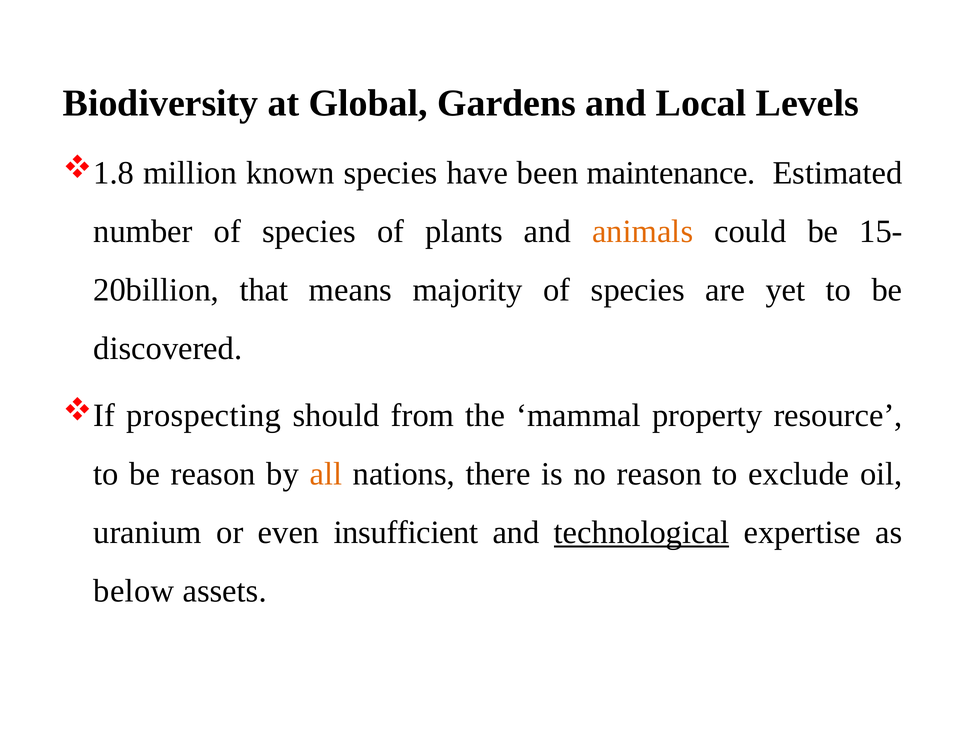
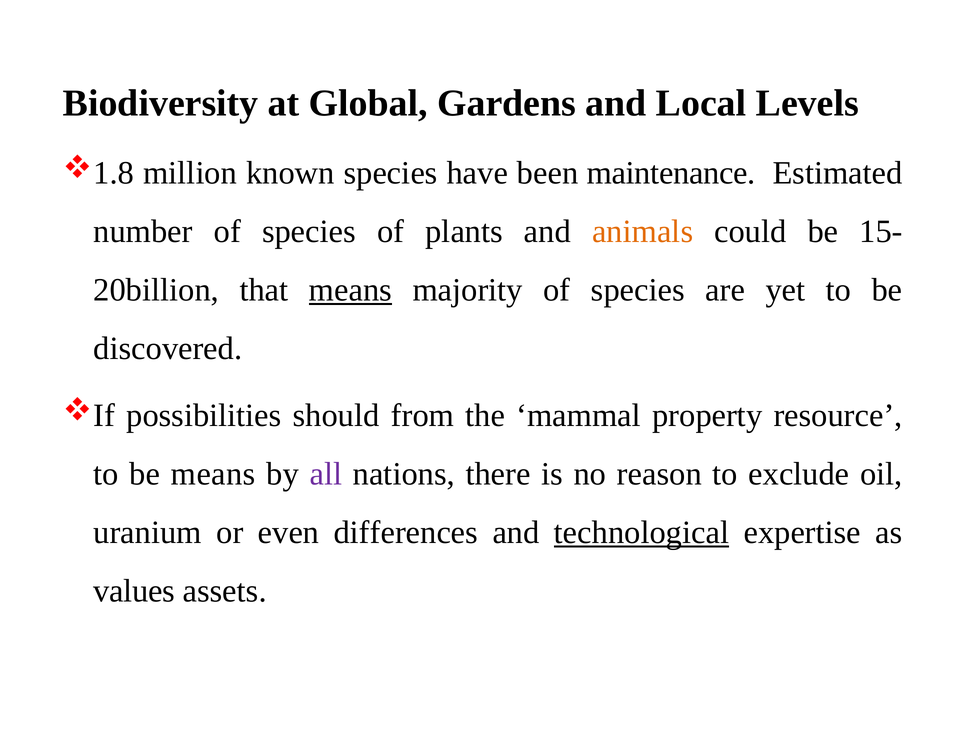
means at (350, 290) underline: none -> present
prospecting: prospecting -> possibilities
be reason: reason -> means
all colour: orange -> purple
insufficient: insufficient -> differences
below: below -> values
